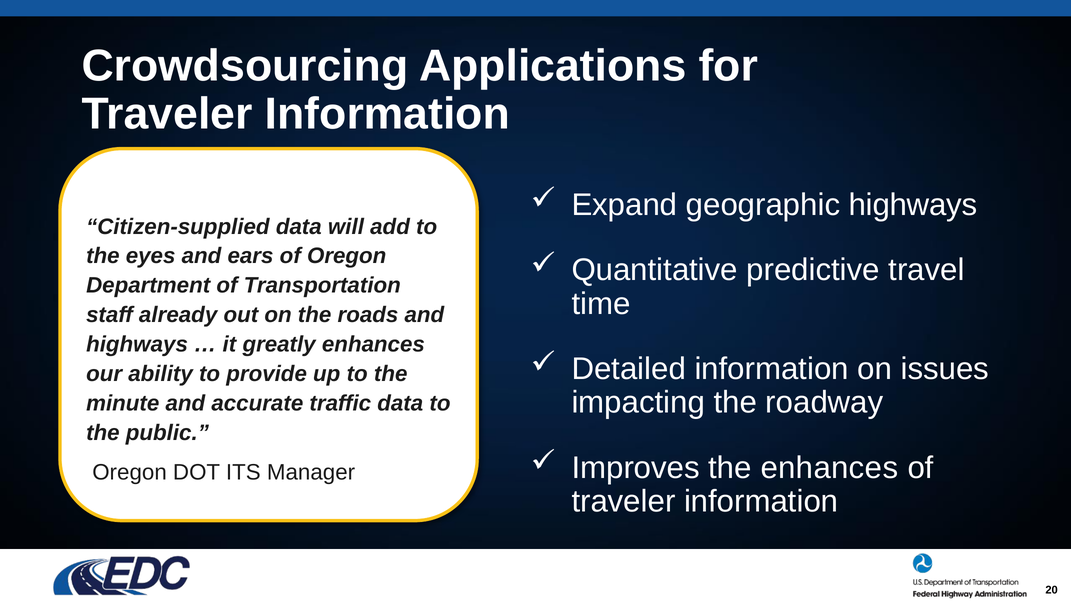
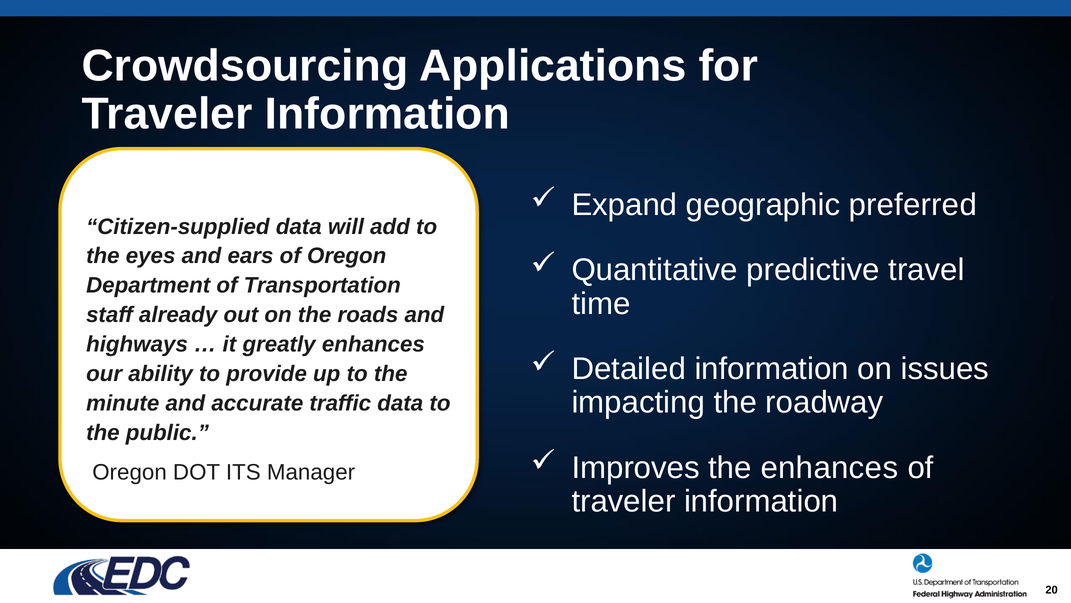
geographic highways: highways -> preferred
